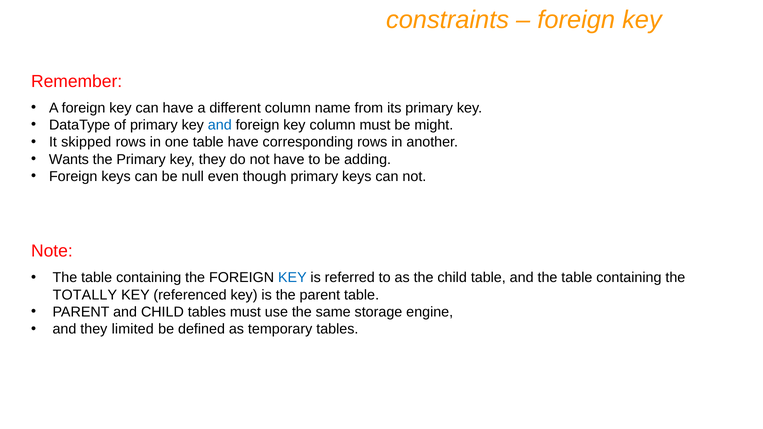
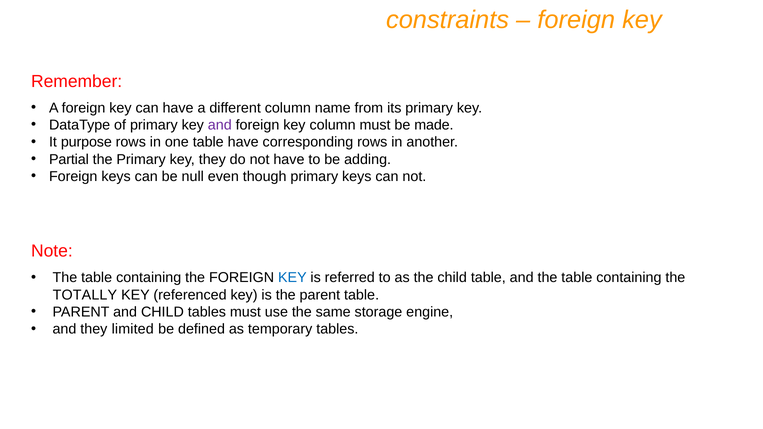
and at (220, 125) colour: blue -> purple
might: might -> made
skipped: skipped -> purpose
Wants: Wants -> Partial
